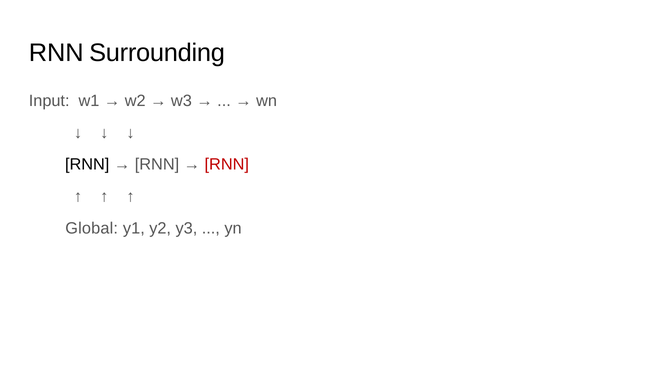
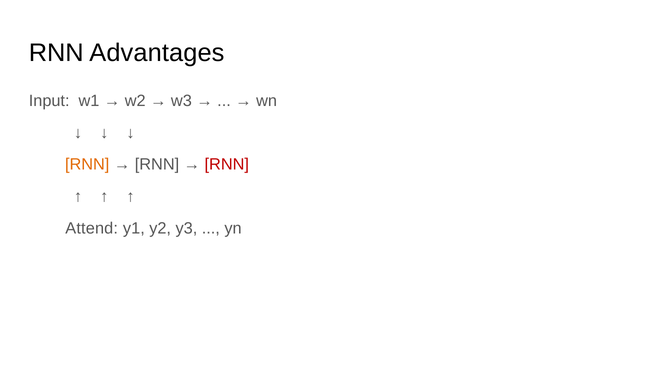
Surrounding: Surrounding -> Advantages
RNN at (87, 165) colour: black -> orange
Global: Global -> Attend
